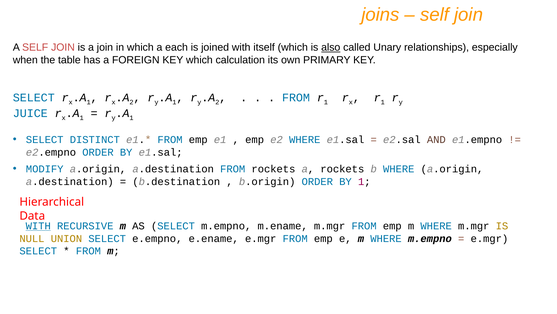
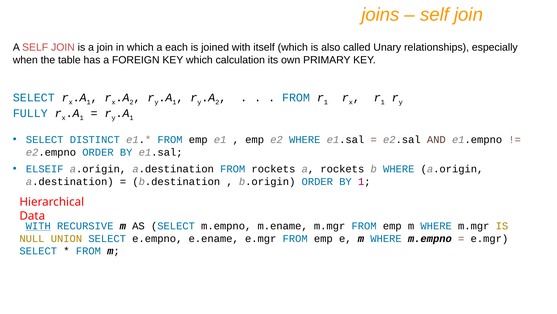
also underline: present -> none
JUICE: JUICE -> FULLY
MODIFY: MODIFY -> ELSEIF
